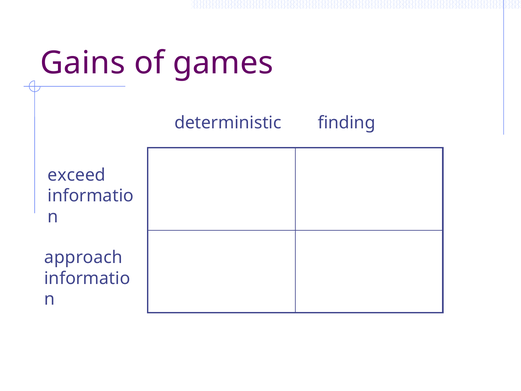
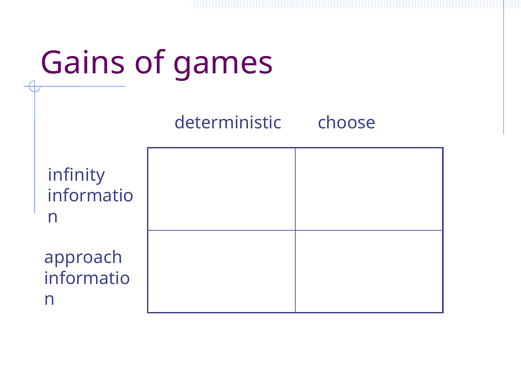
finding: finding -> choose
exceed: exceed -> infinity
